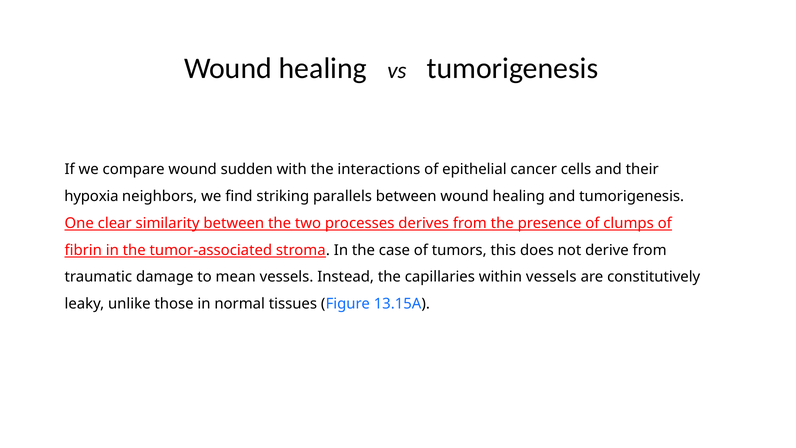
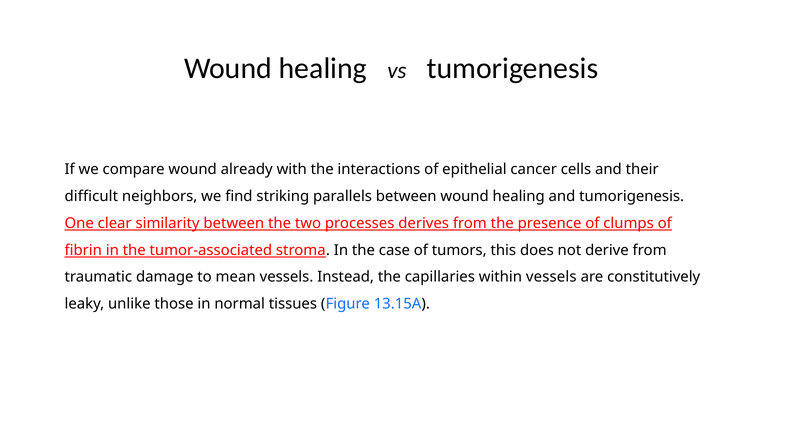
sudden: sudden -> already
hypoxia: hypoxia -> difficult
